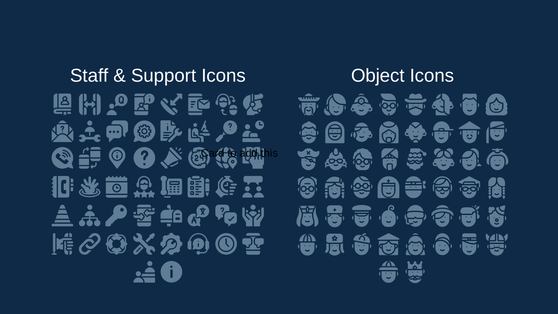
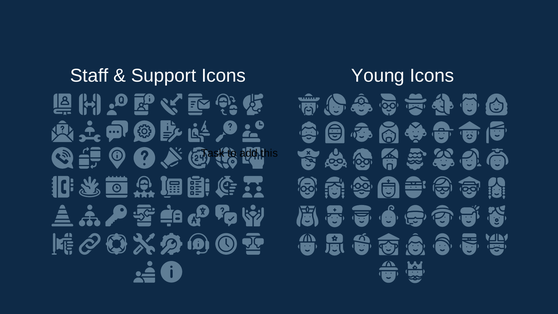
Object: Object -> Young
Card: Card -> Task
